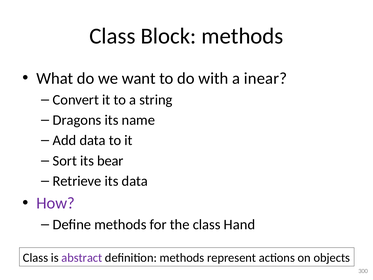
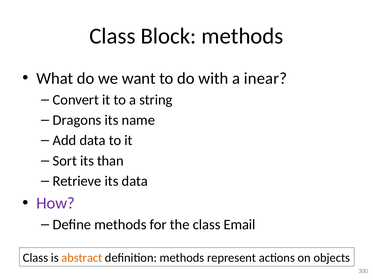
bear: bear -> than
Hand: Hand -> Email
abstract colour: purple -> orange
